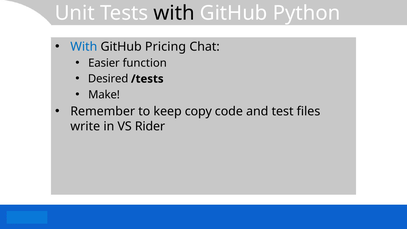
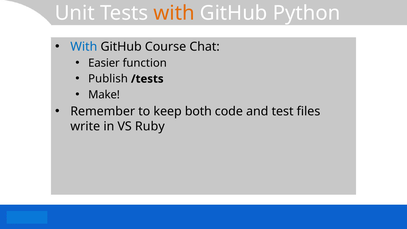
with at (174, 13) colour: black -> orange
Pricing: Pricing -> Course
Desired: Desired -> Publish
copy: copy -> both
Rider: Rider -> Ruby
